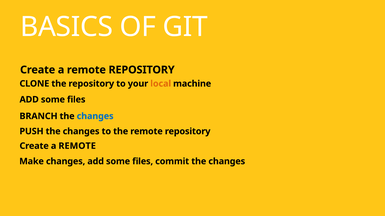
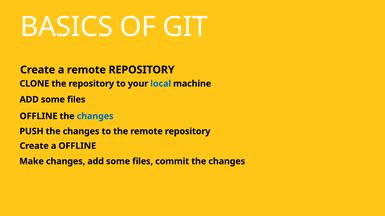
local colour: orange -> blue
BRANCH at (39, 116): BRANCH -> OFFLINE
REMOTE at (77, 146): REMOTE -> OFFLINE
